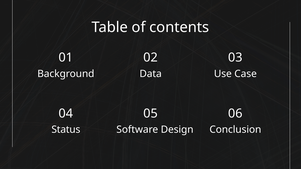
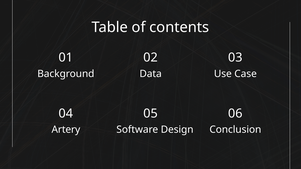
Status: Status -> Artery
